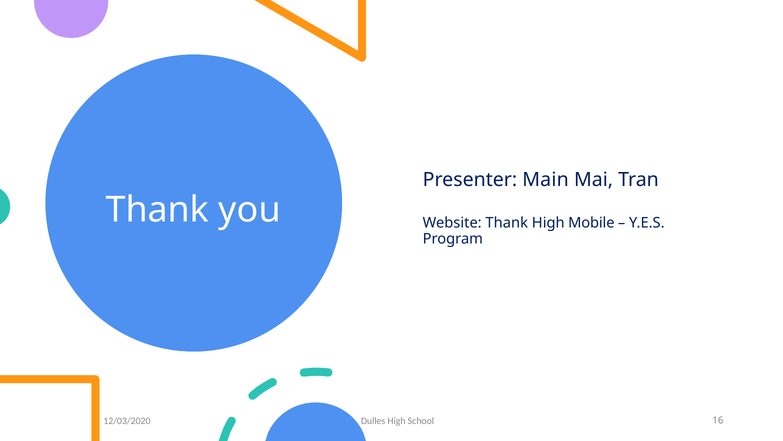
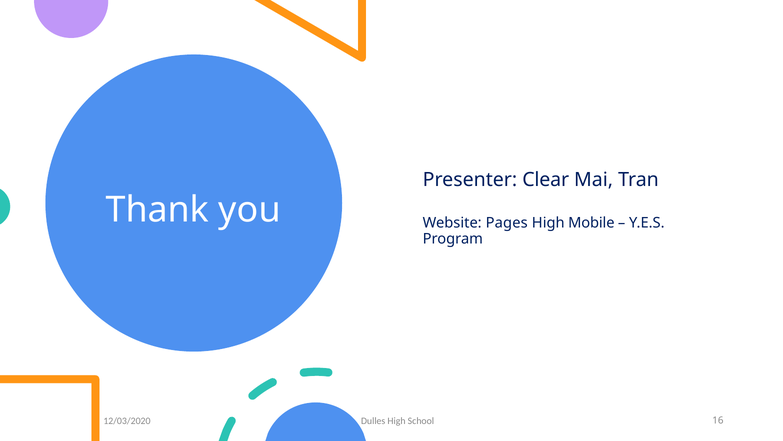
Main: Main -> Clear
Website Thank: Thank -> Pages
